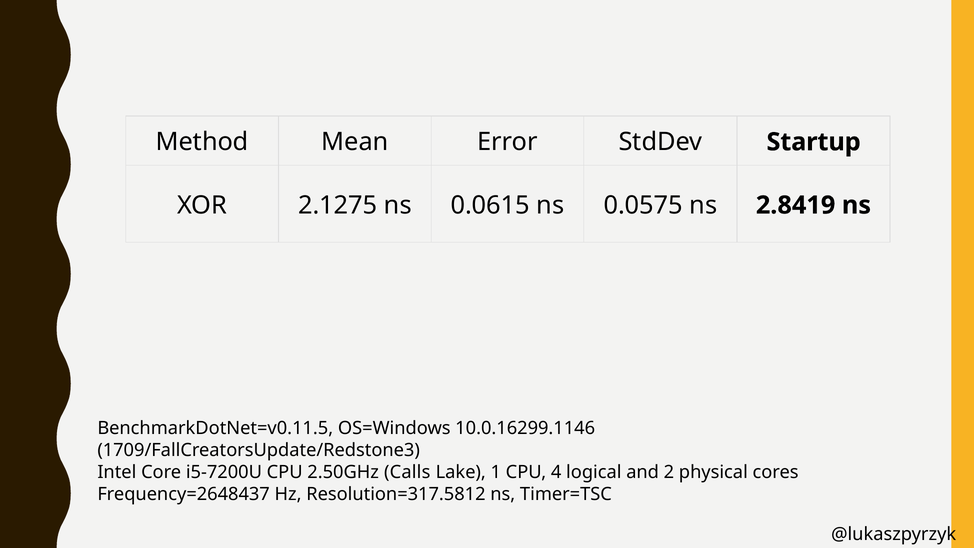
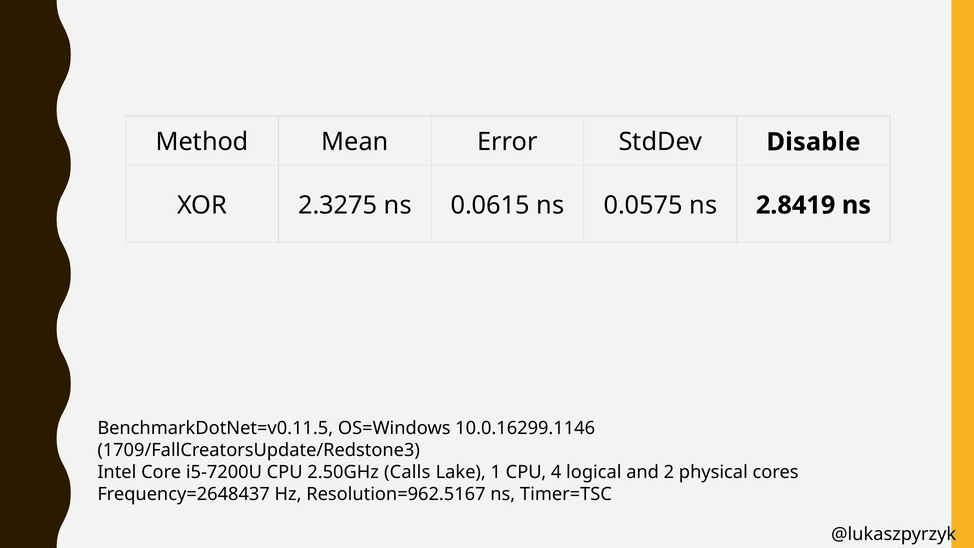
Startup: Startup -> Disable
2.1275: 2.1275 -> 2.3275
Resolution=317.5812: Resolution=317.5812 -> Resolution=962.5167
